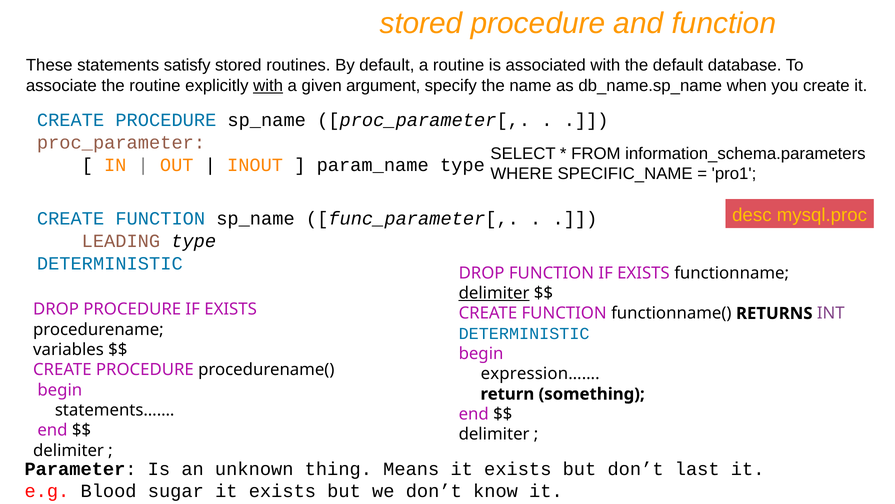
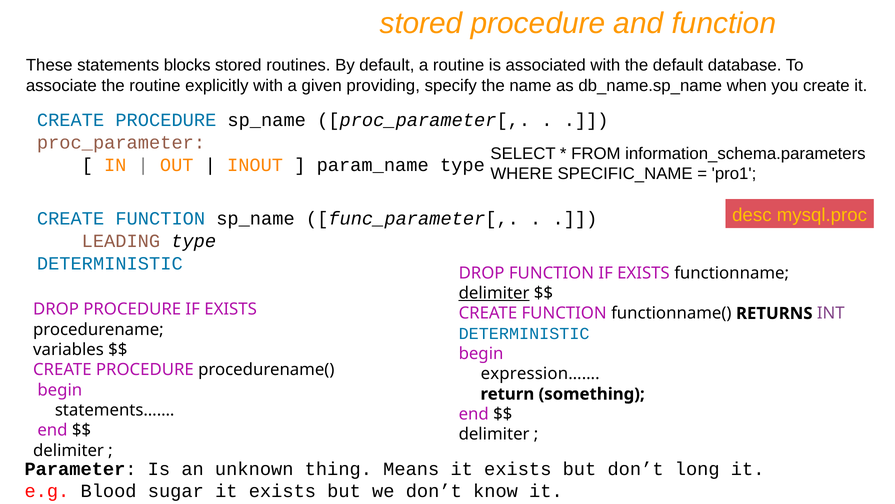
satisfy: satisfy -> blocks
with at (268, 86) underline: present -> none
argument: argument -> providing
last: last -> long
